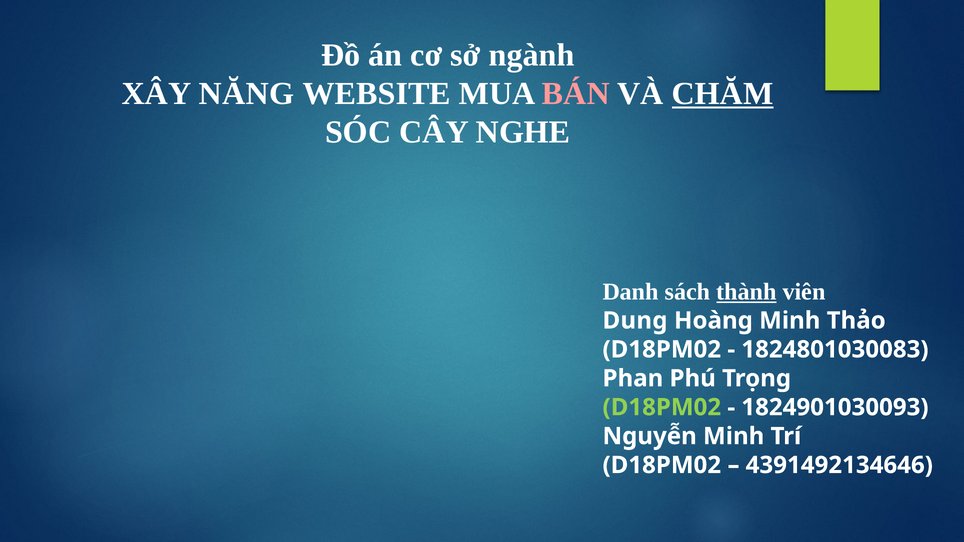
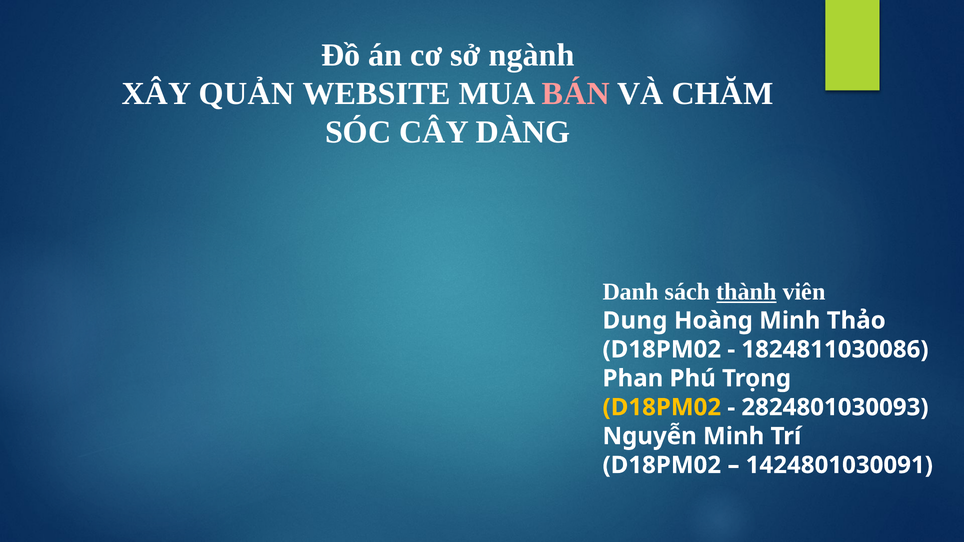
NĂNG: NĂNG -> QUẢN
CHĂM underline: present -> none
NGHE: NGHE -> DÀNG
1824801030083: 1824801030083 -> 1824811030086
D18PM02 at (662, 407) colour: light green -> yellow
1824901030093: 1824901030093 -> 2824801030093
4391492134646: 4391492134646 -> 1424801030091
